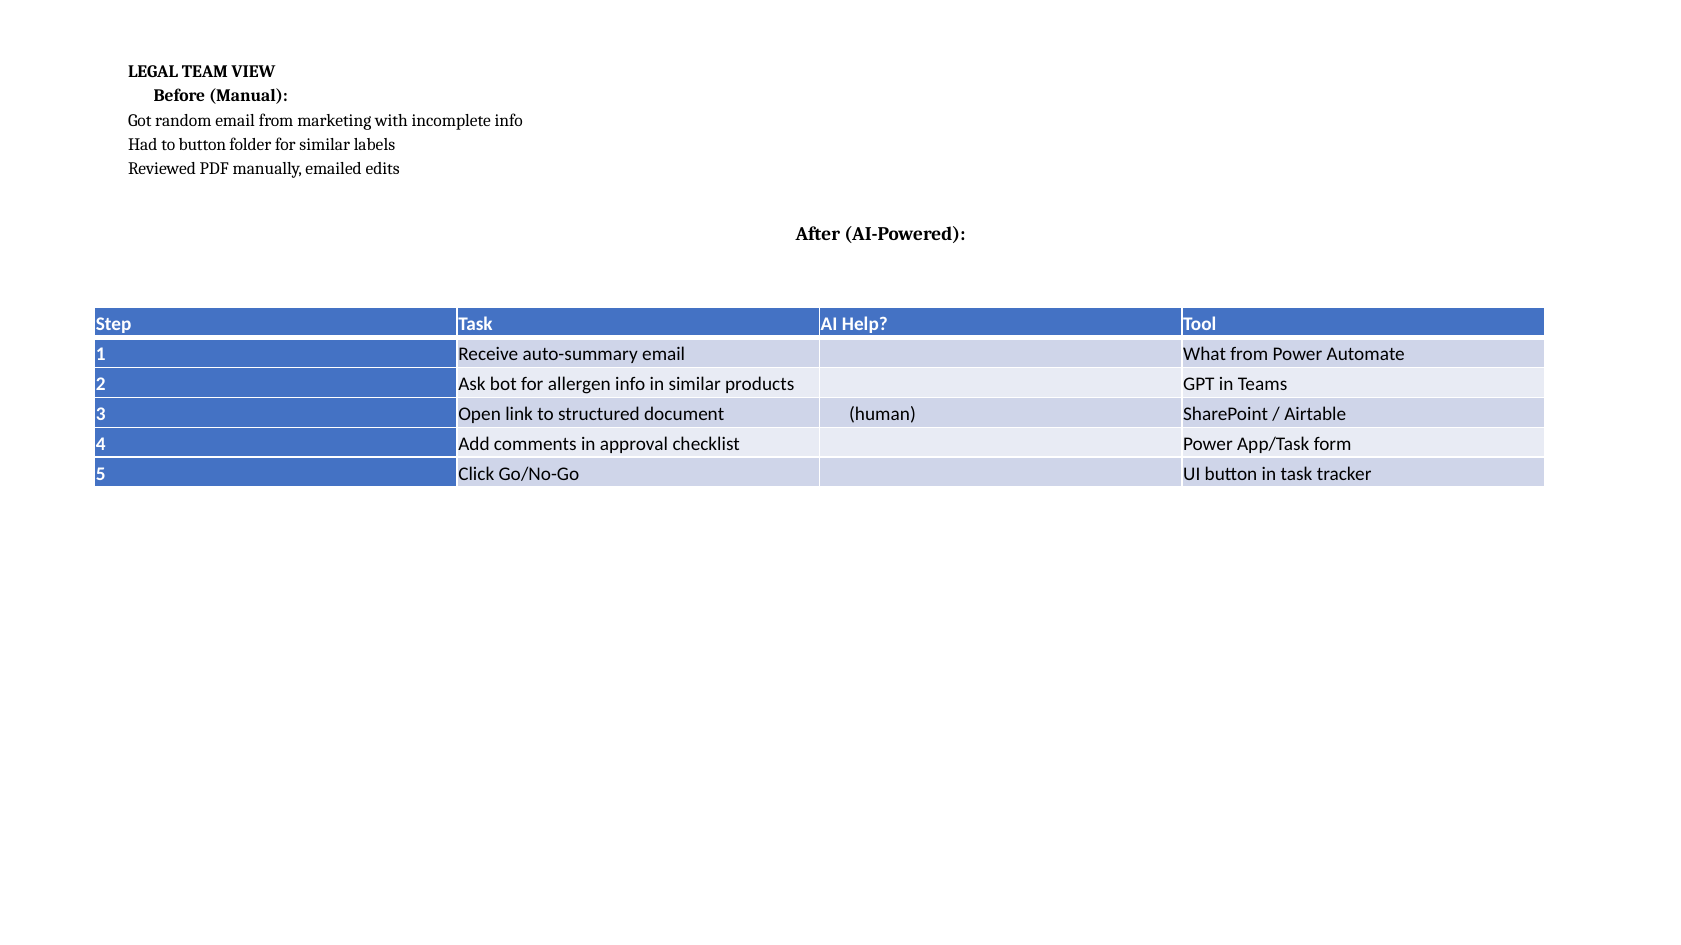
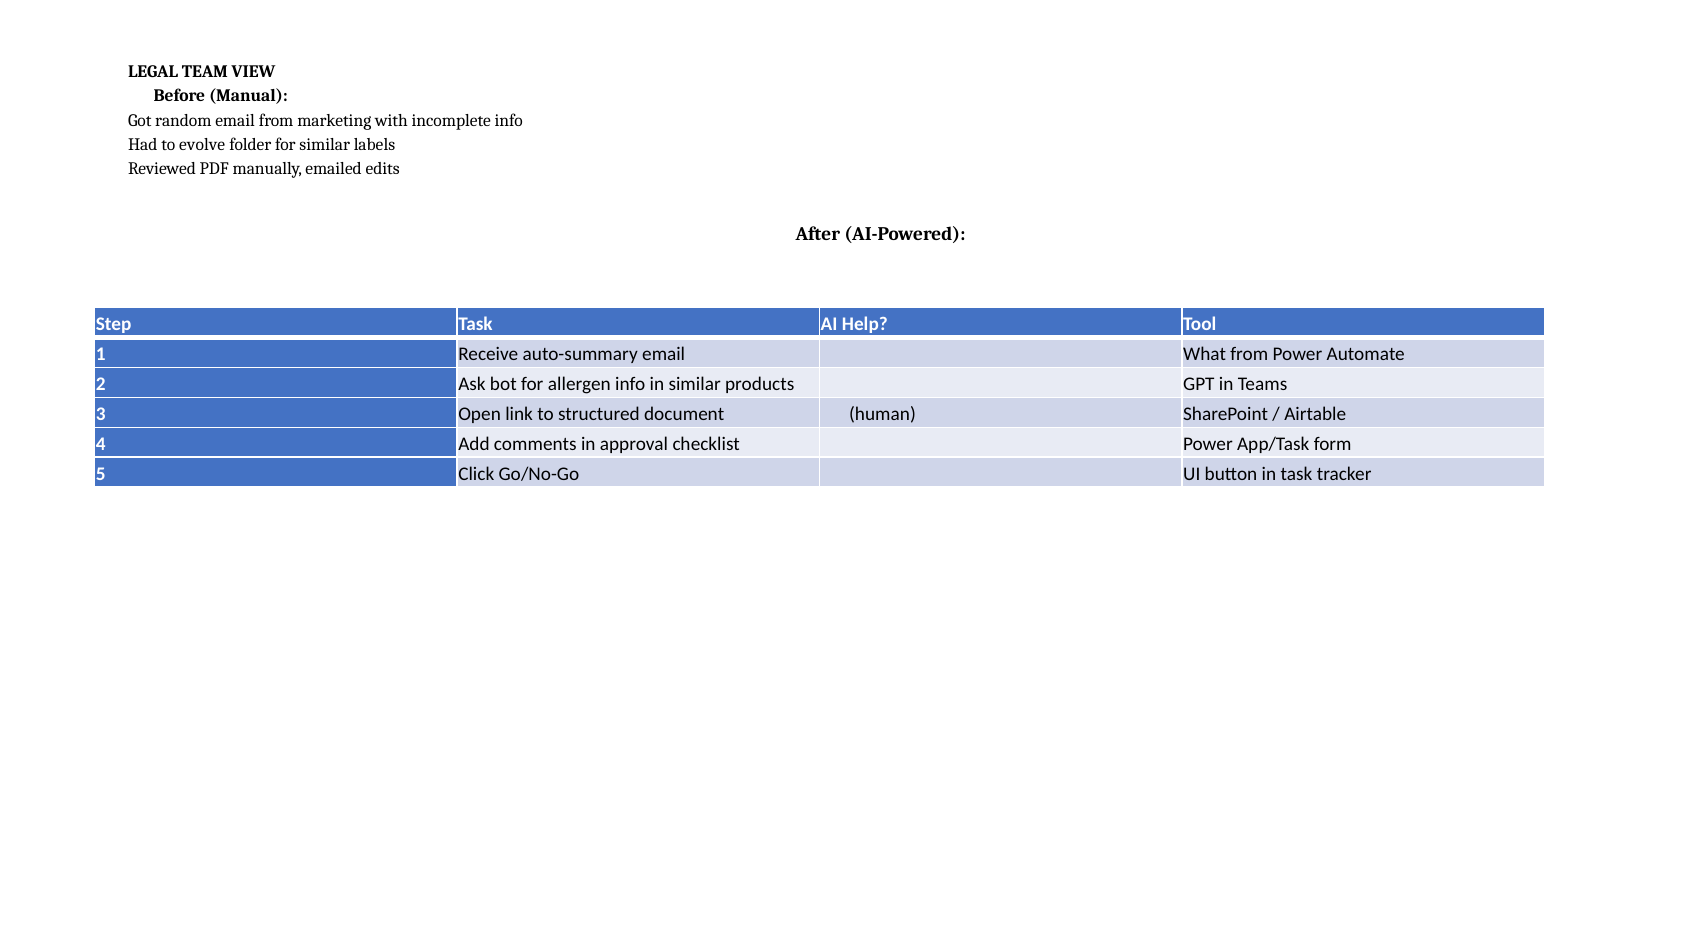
to button: button -> evolve
